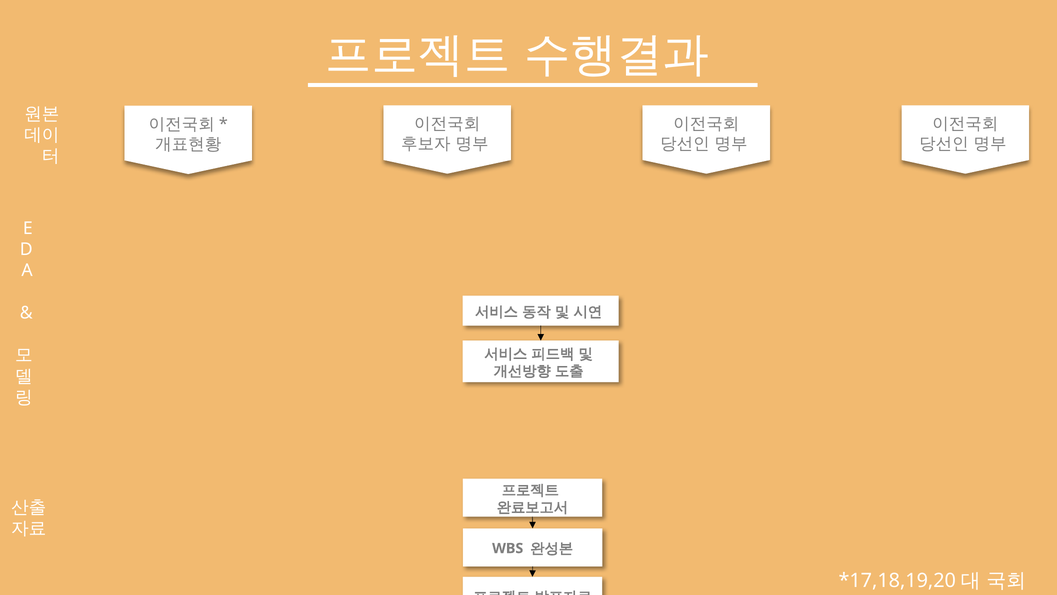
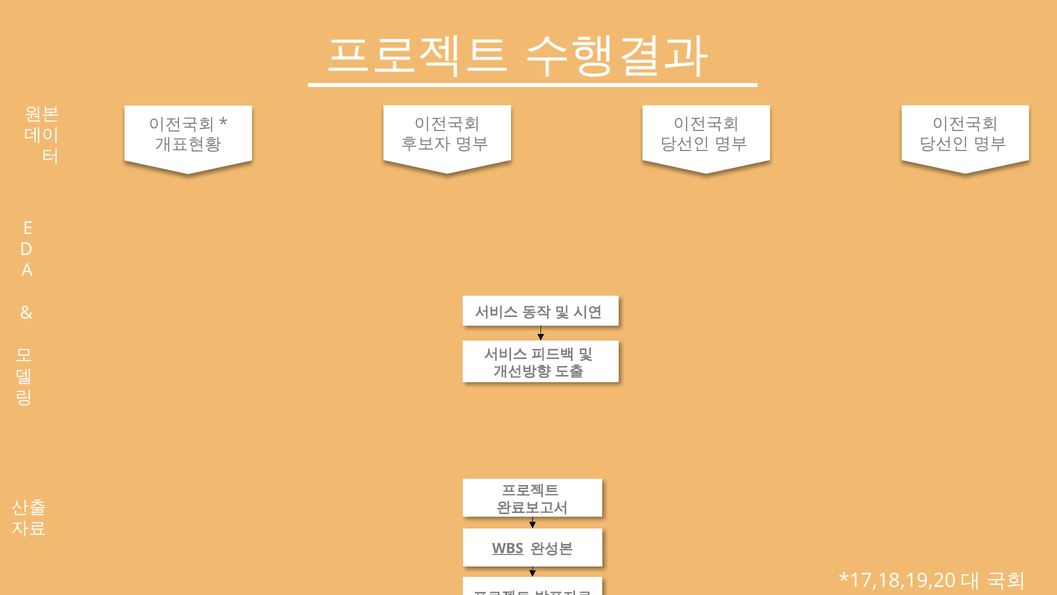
WBS underline: none -> present
